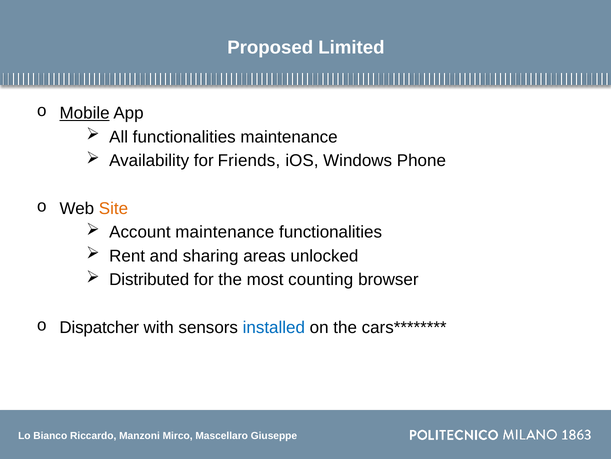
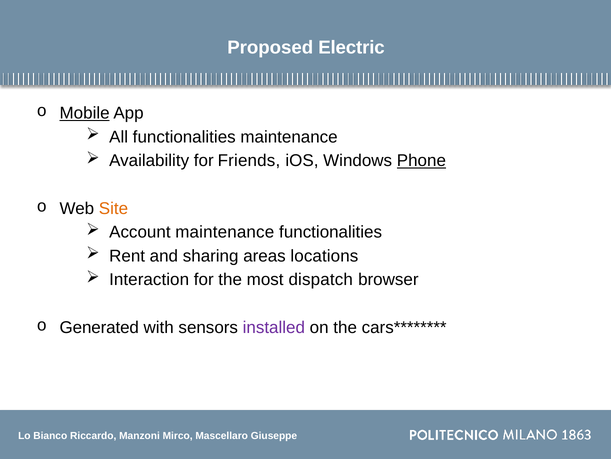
Limited: Limited -> Electric
Phone underline: none -> present
unlocked: unlocked -> locations
Distributed: Distributed -> Interaction
counting: counting -> dispatch
Dispatcher: Dispatcher -> Generated
installed colour: blue -> purple
